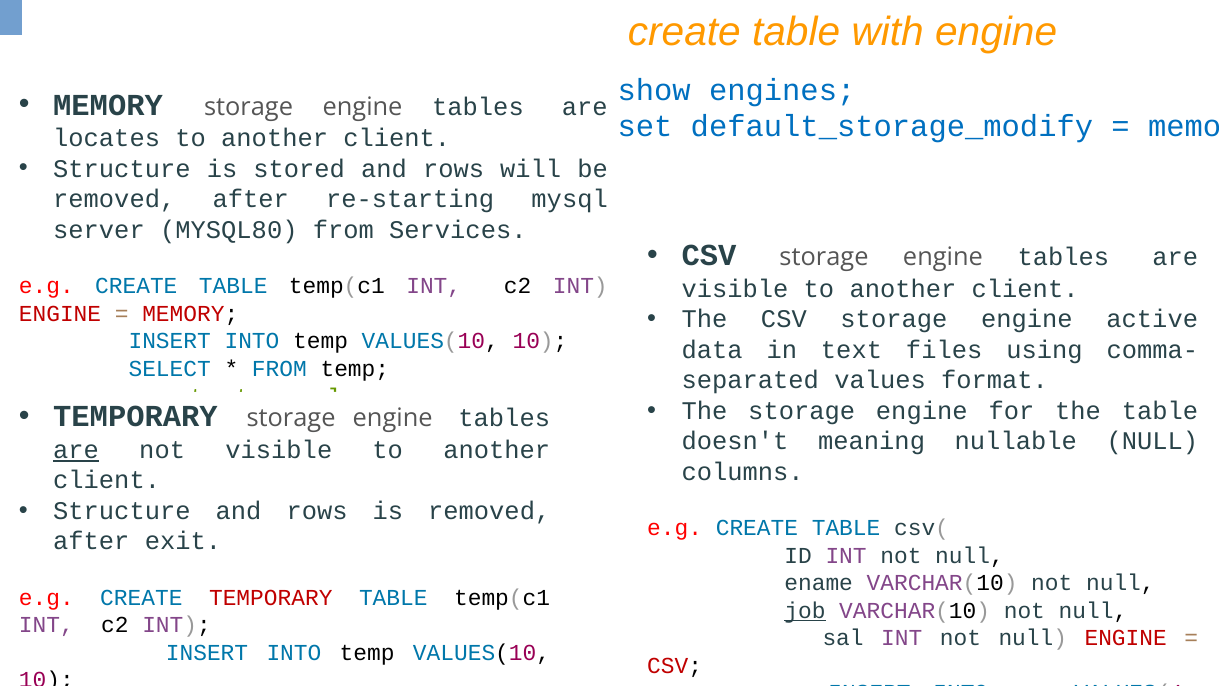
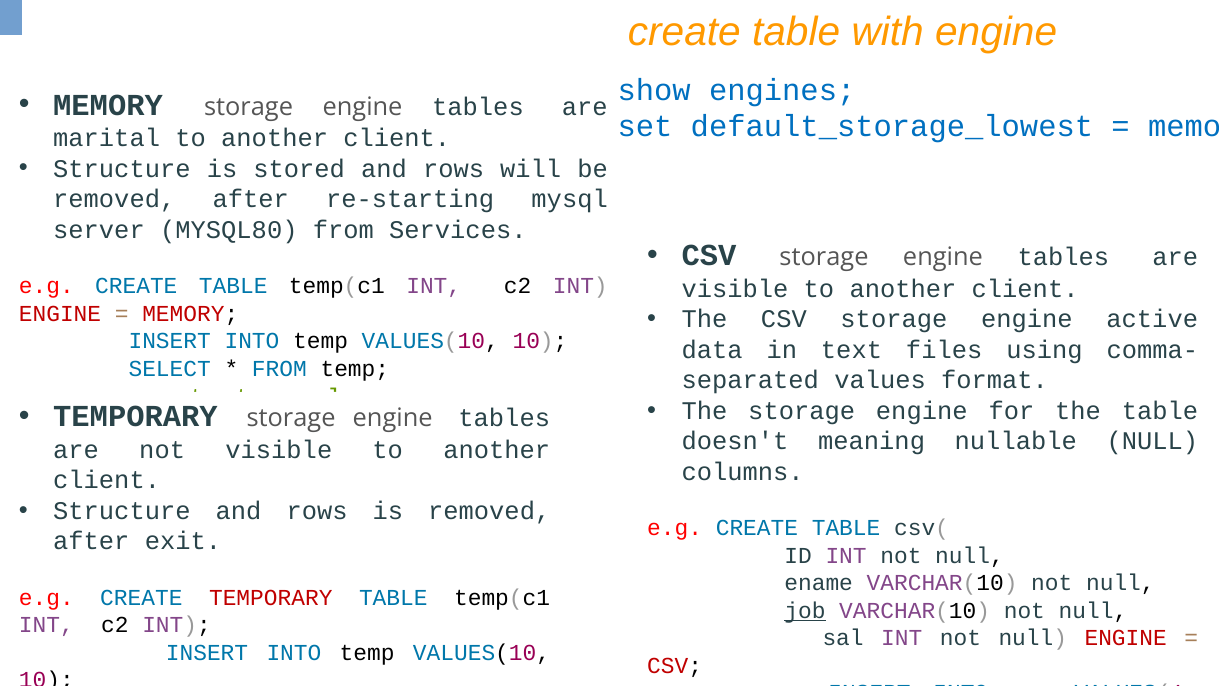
default_storage_modify: default_storage_modify -> default_storage_lowest
locates: locates -> marital
are at (76, 450) underline: present -> none
